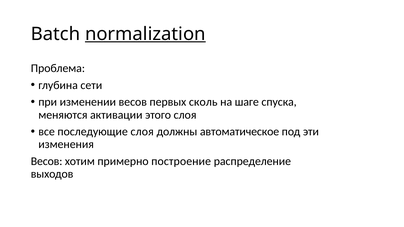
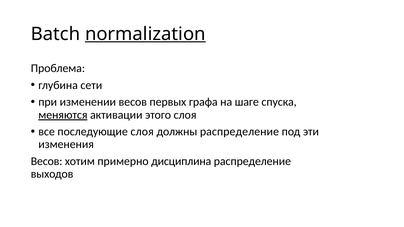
сколь: сколь -> графа
меняются underline: none -> present
должны автоматическое: автоматическое -> распределение
построение: построение -> дисциплина
